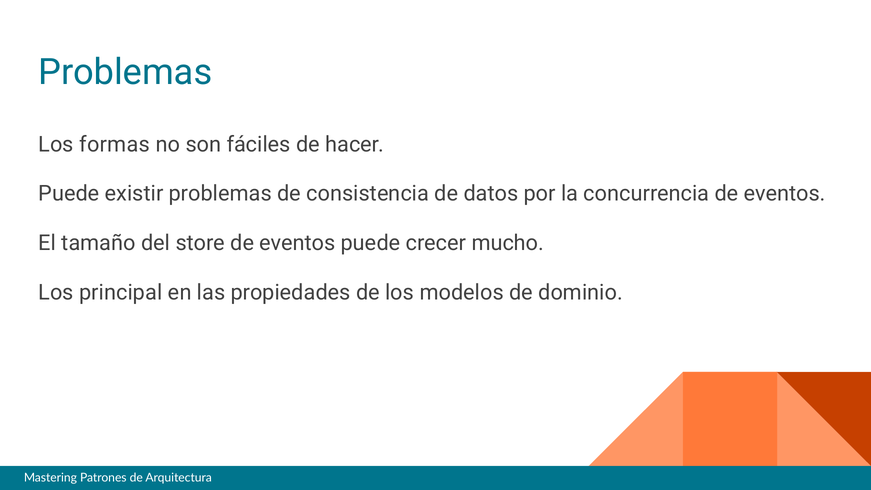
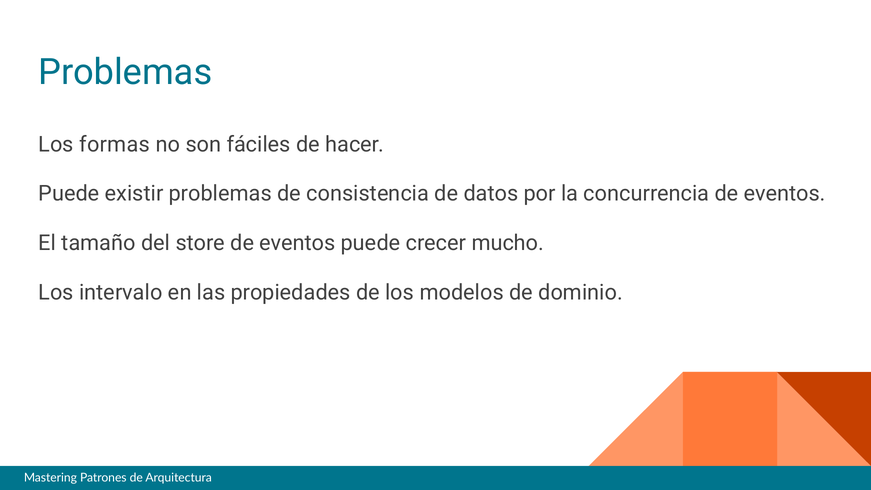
principal: principal -> intervalo
